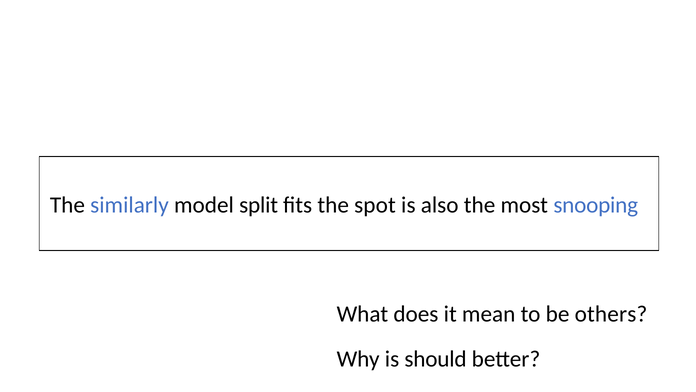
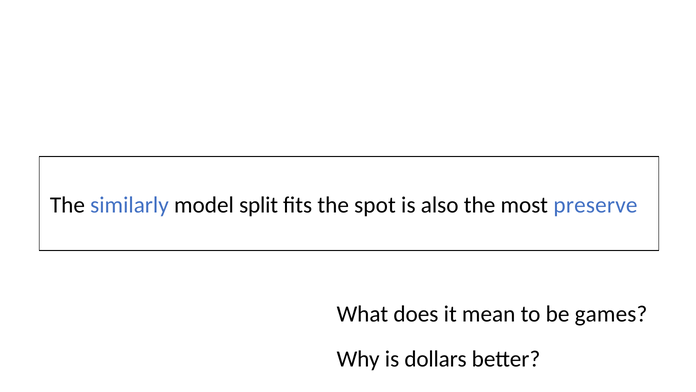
snooping: snooping -> preserve
others: others -> games
should: should -> dollars
